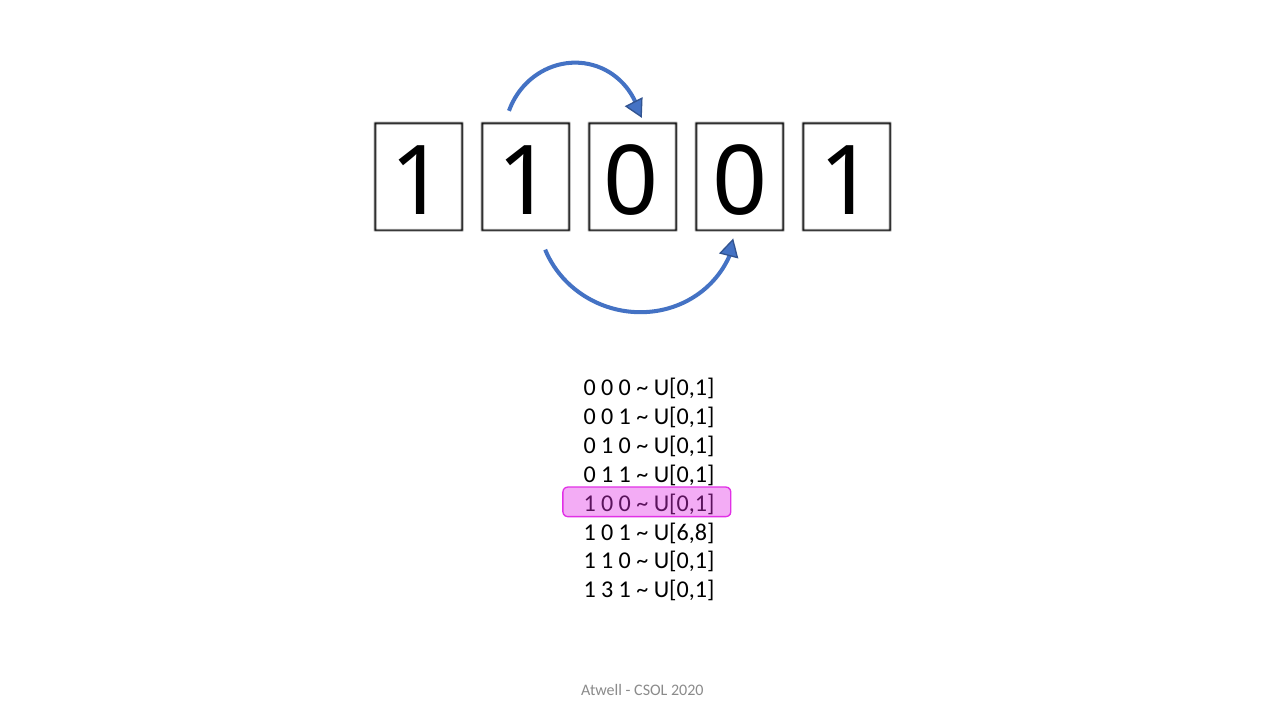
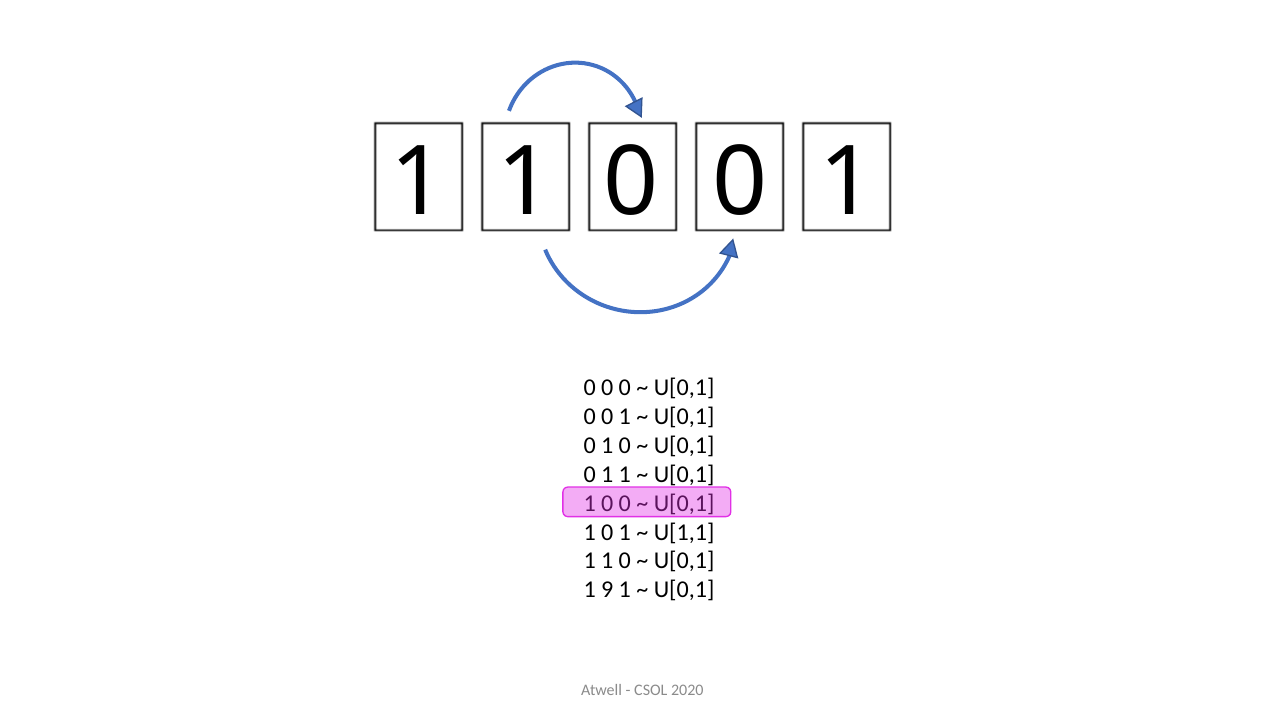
U[6,8: U[6,8 -> U[1,1
3: 3 -> 9
